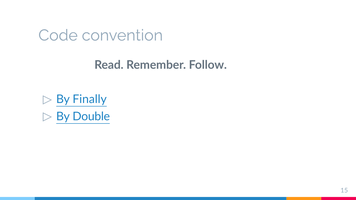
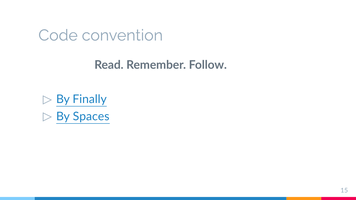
Double: Double -> Spaces
